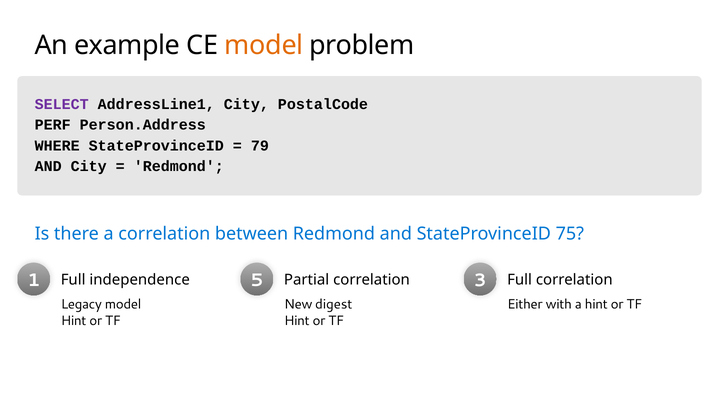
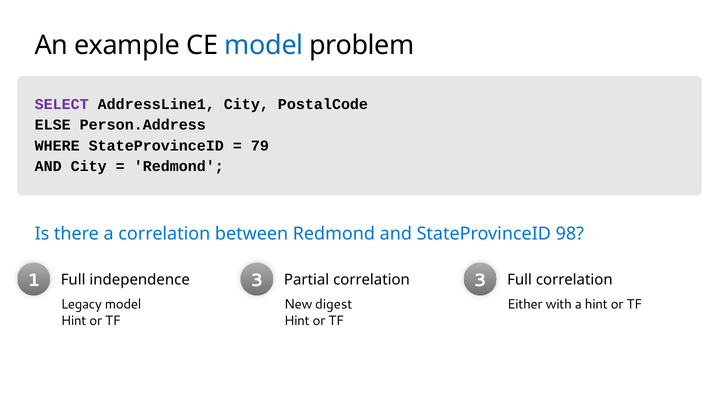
model at (264, 45) colour: orange -> blue
PERF: PERF -> ELSE
75: 75 -> 98
1 5: 5 -> 3
